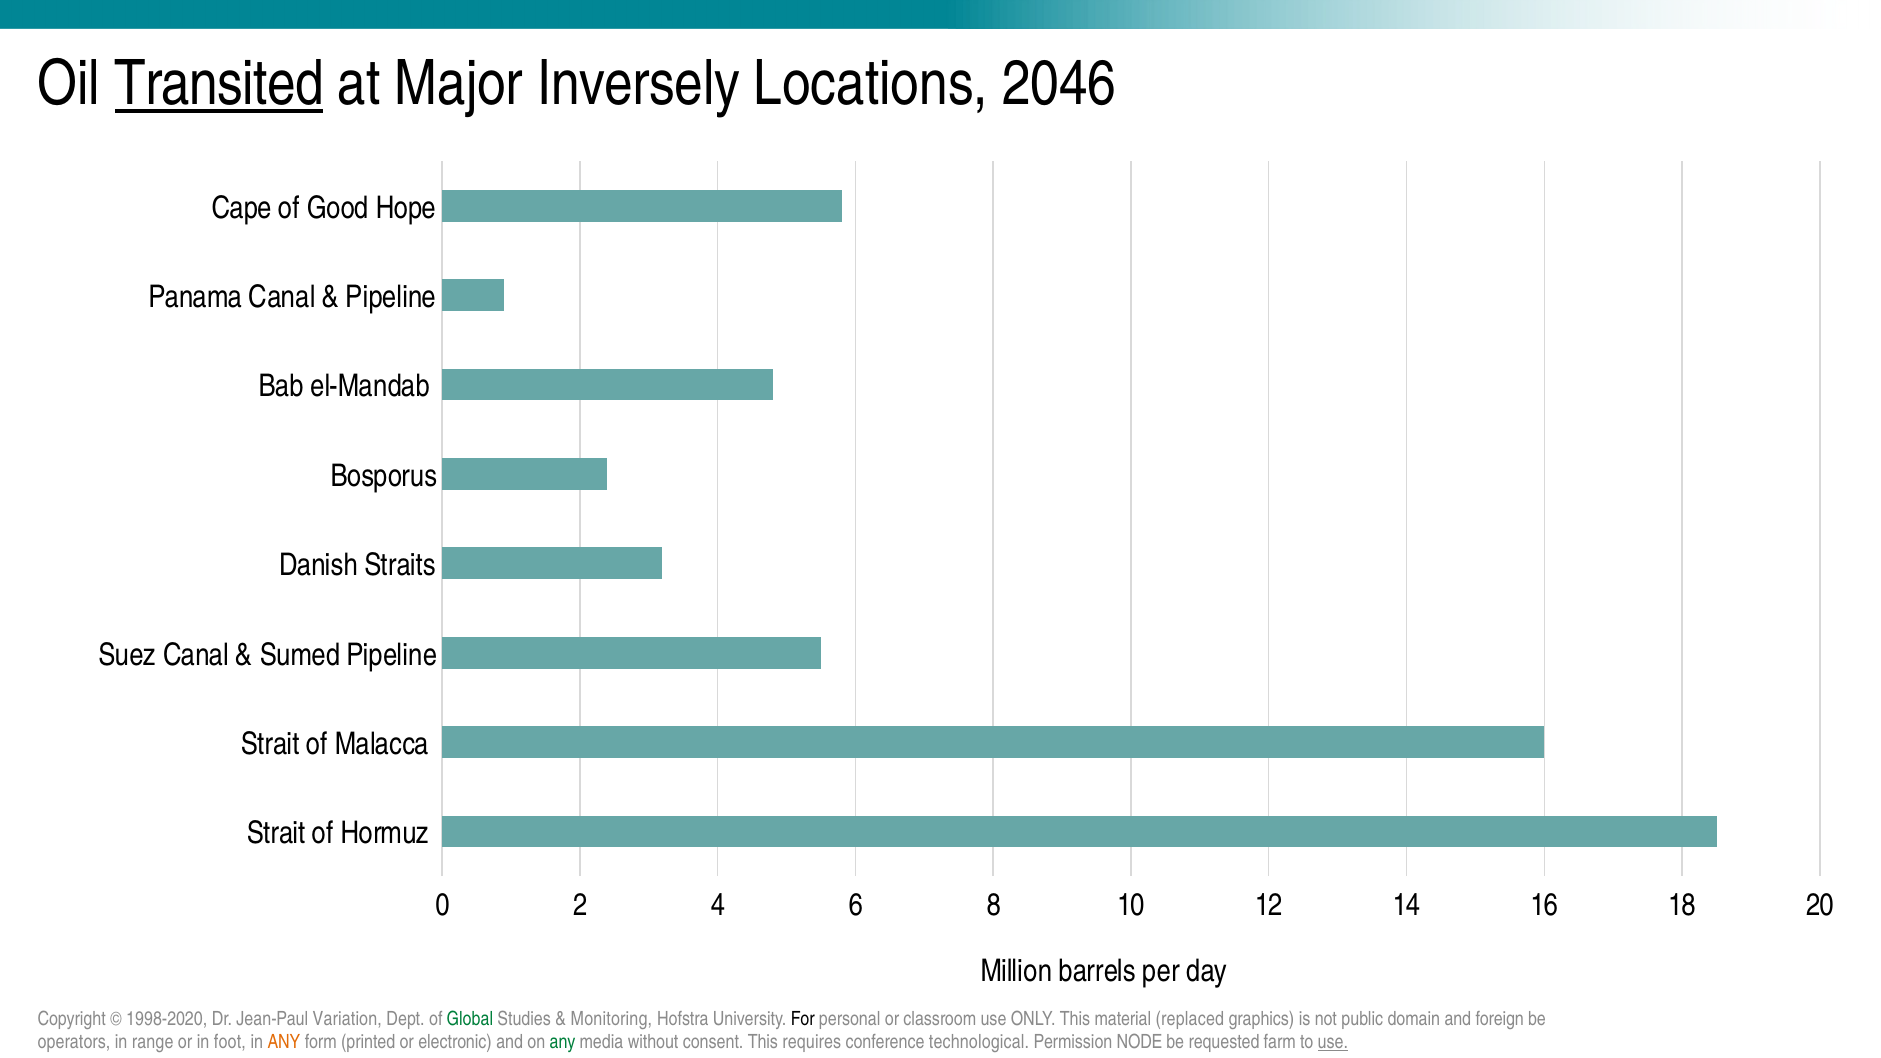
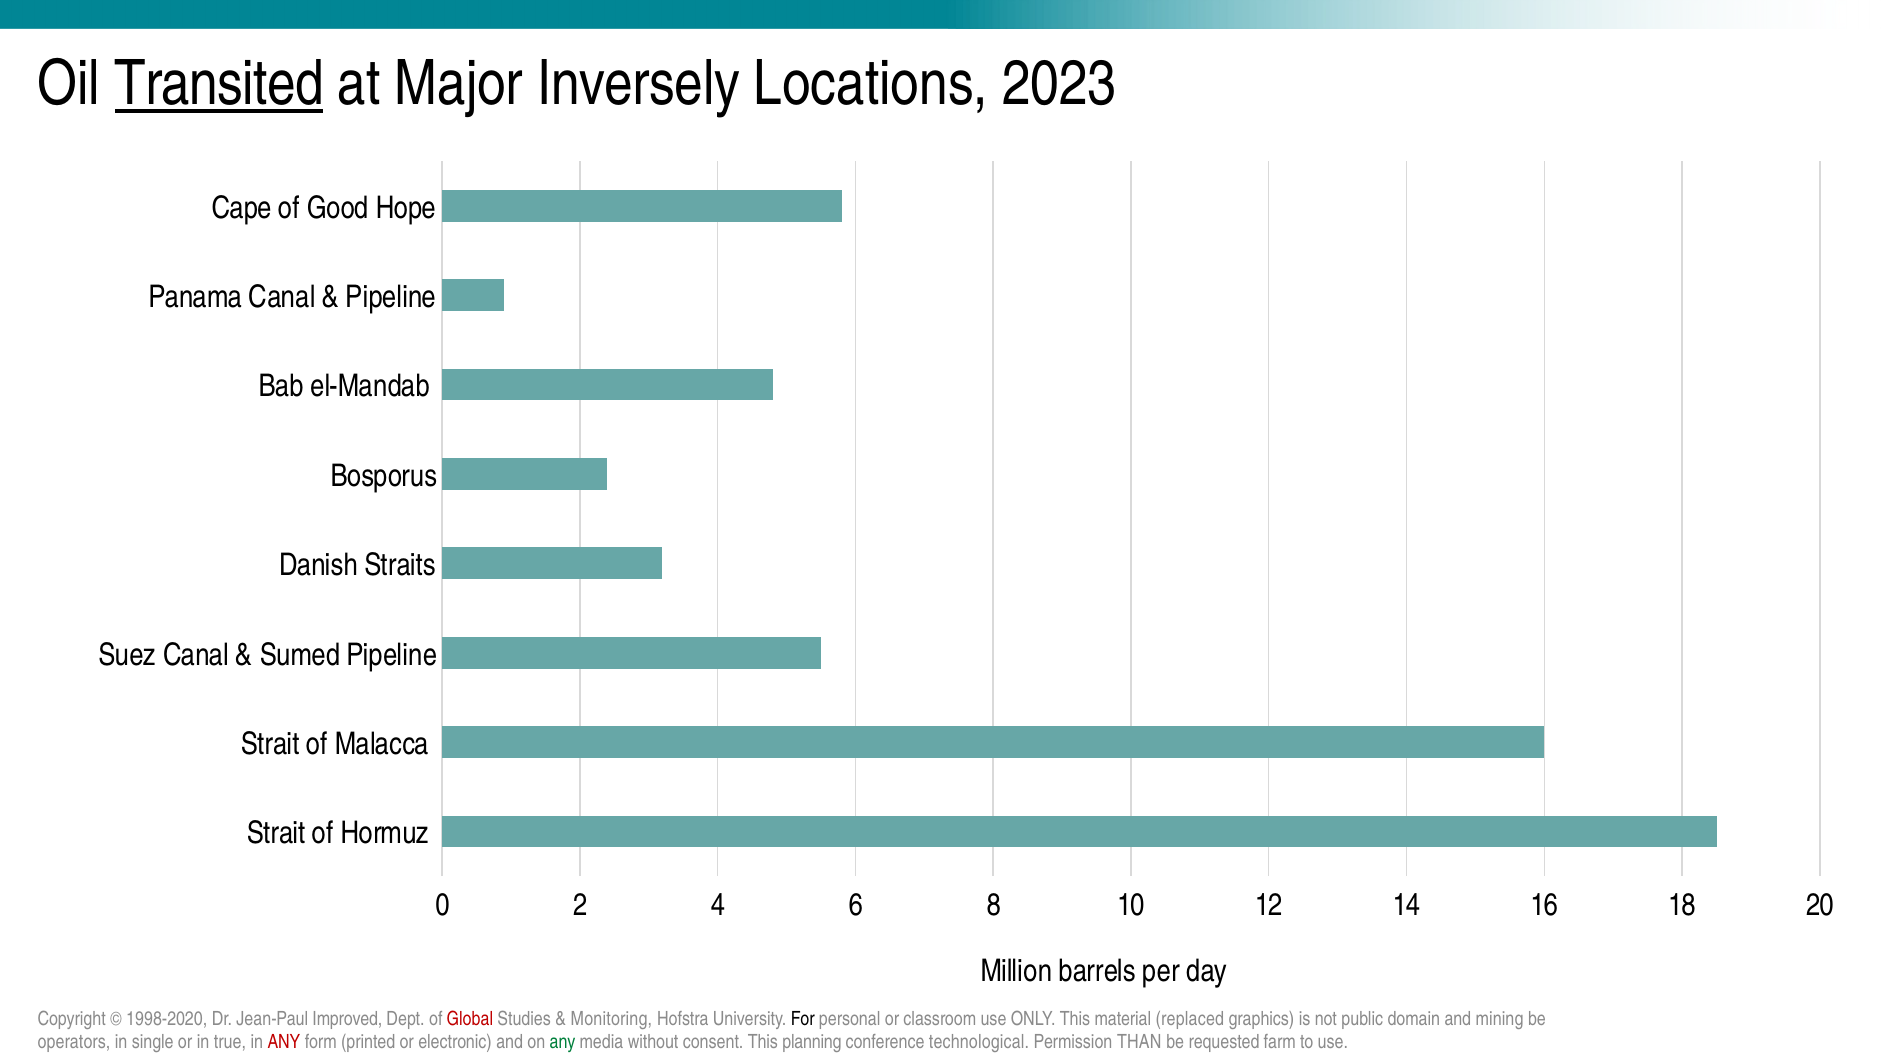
2046: 2046 -> 2023
Variation: Variation -> Improved
Global colour: green -> red
foreign: foreign -> mining
range: range -> single
foot: foot -> true
ANY at (284, 1042) colour: orange -> red
requires: requires -> planning
NODE: NODE -> THAN
use at (1333, 1042) underline: present -> none
